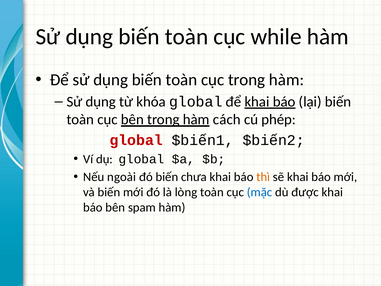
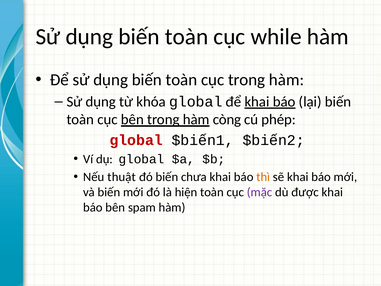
cách: cách -> còng
ngoài: ngoài -> thuật
lòng: lòng -> hiện
mặc colour: blue -> purple
